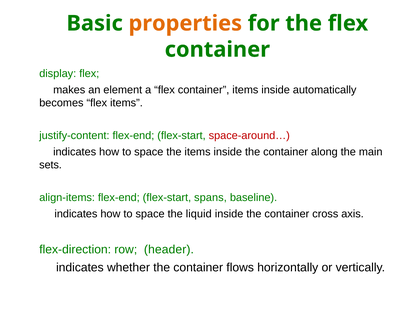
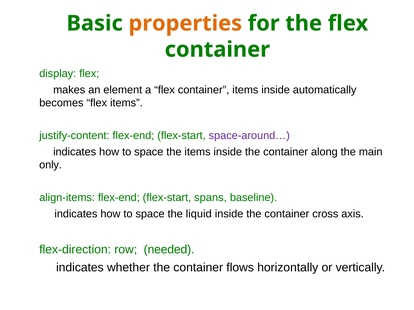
space-around… colour: red -> purple
sets: sets -> only
header: header -> needed
